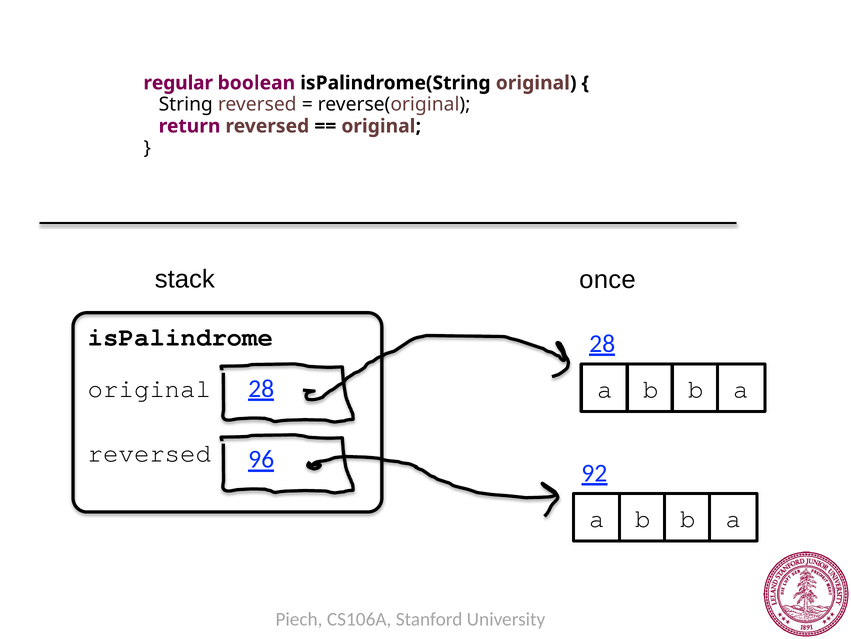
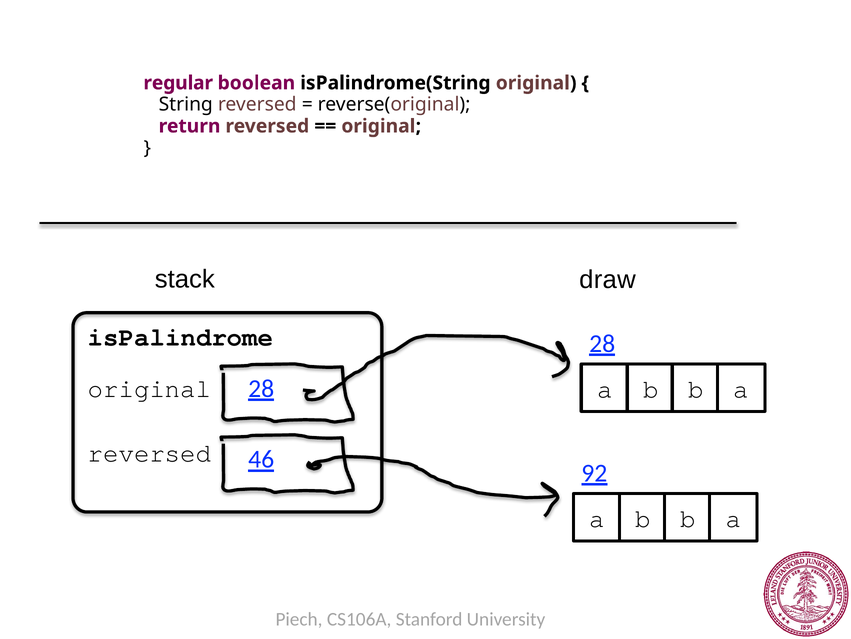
once: once -> draw
96: 96 -> 46
